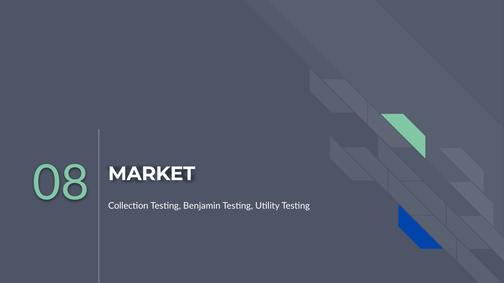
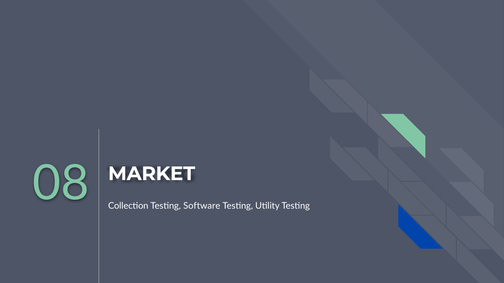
Benjamin: Benjamin -> Software
